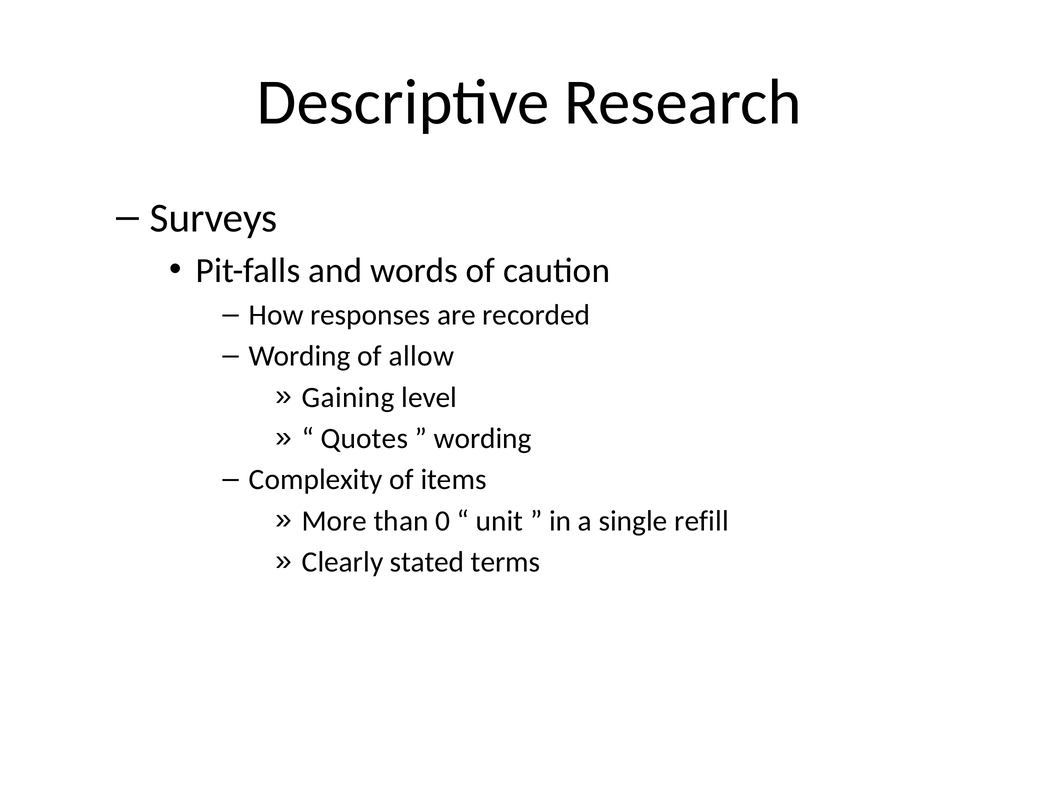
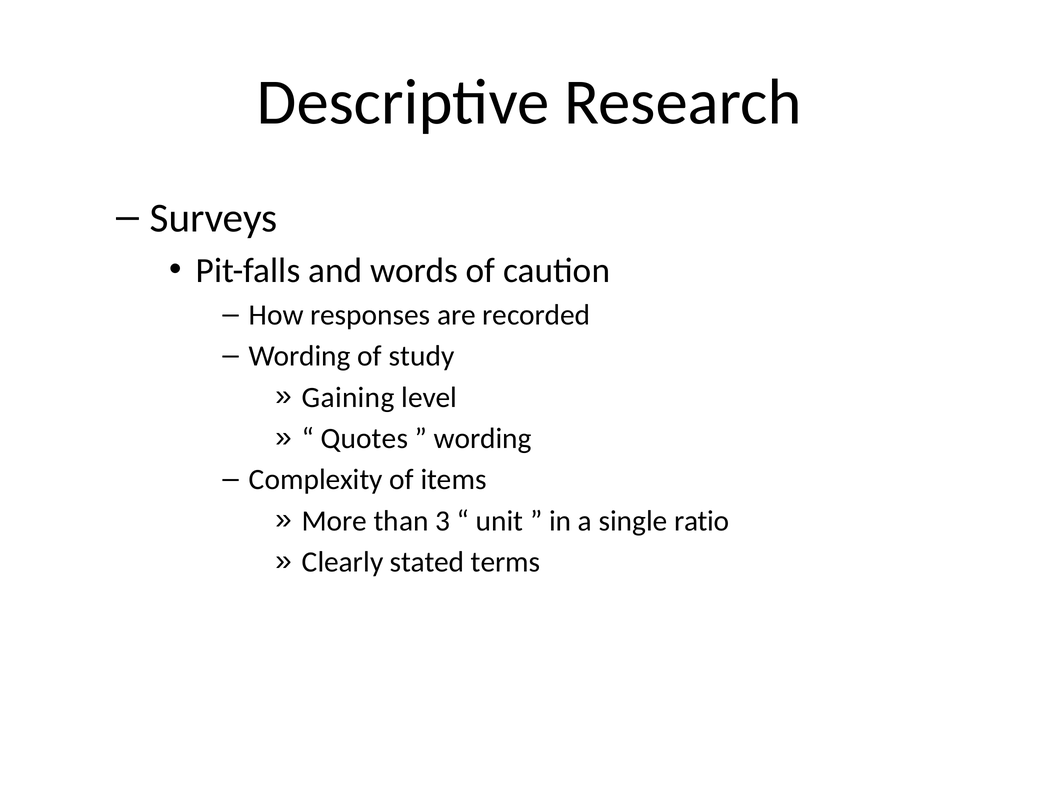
allow: allow -> study
0: 0 -> 3
refill: refill -> ratio
